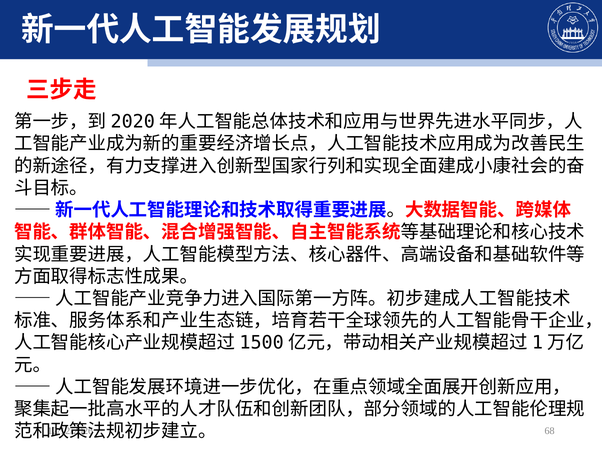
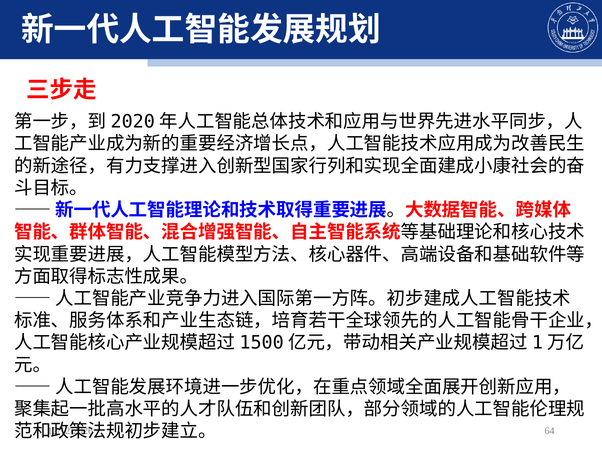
68: 68 -> 64
